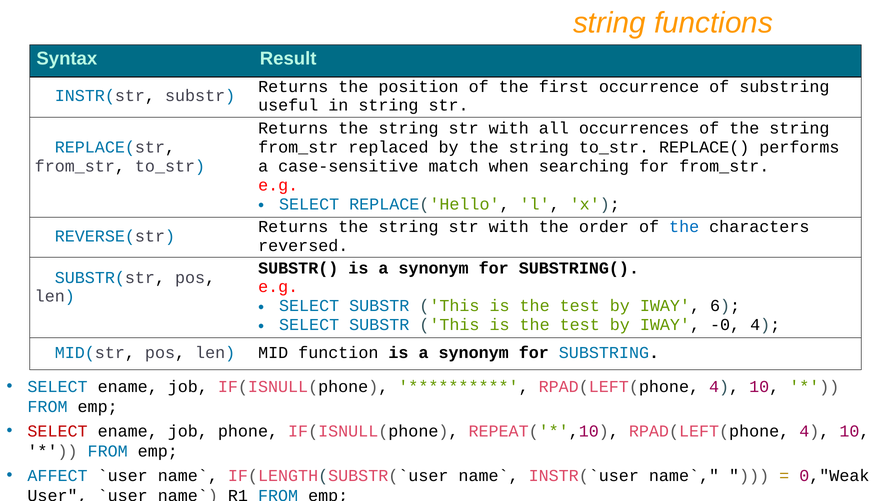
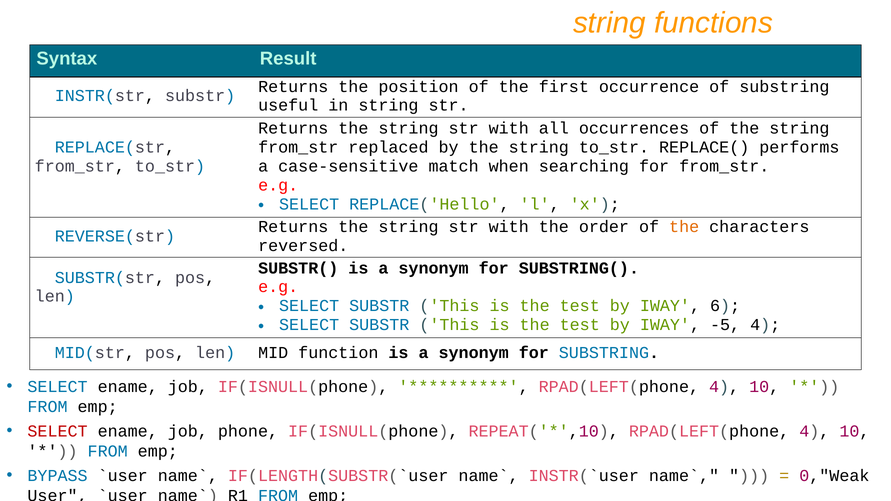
the at (684, 227) colour: blue -> orange
-0: -0 -> -5
AFFECT: AFFECT -> BYPASS
